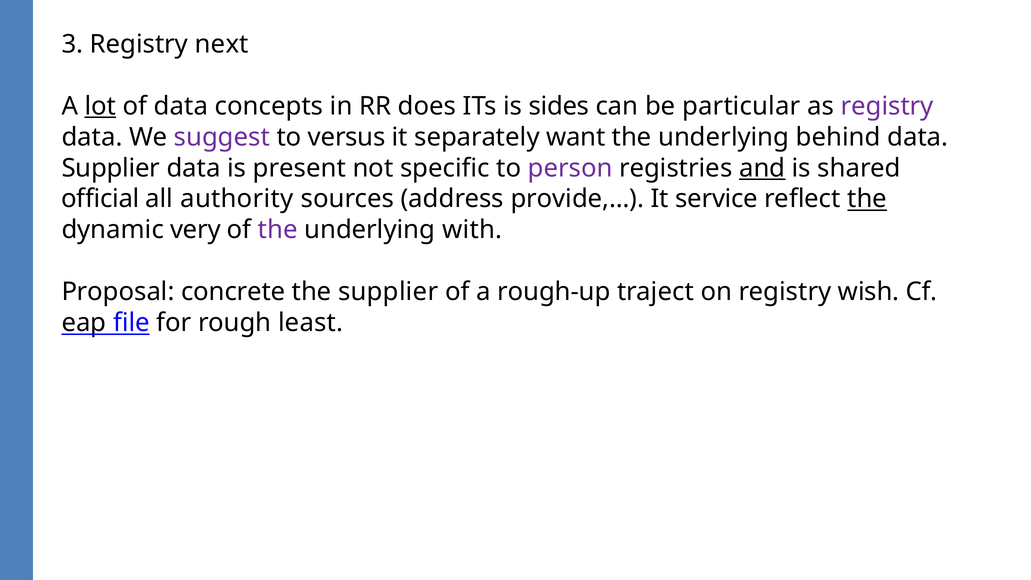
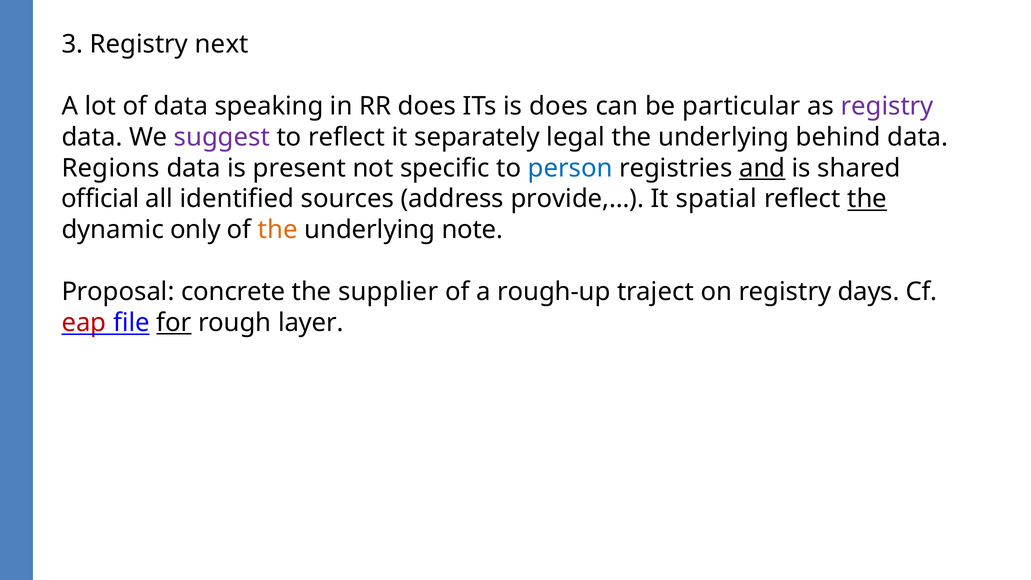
lot underline: present -> none
concepts: concepts -> speaking
is sides: sides -> does
to versus: versus -> reflect
want: want -> legal
Supplier at (111, 168): Supplier -> Regions
person colour: purple -> blue
authority: authority -> identified
service: service -> spatial
very: very -> only
the at (278, 230) colour: purple -> orange
with: with -> note
wish: wish -> days
eap colour: black -> red
for underline: none -> present
least: least -> layer
